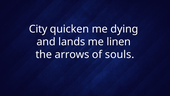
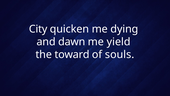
lands: lands -> dawn
linen: linen -> yield
arrows: arrows -> toward
